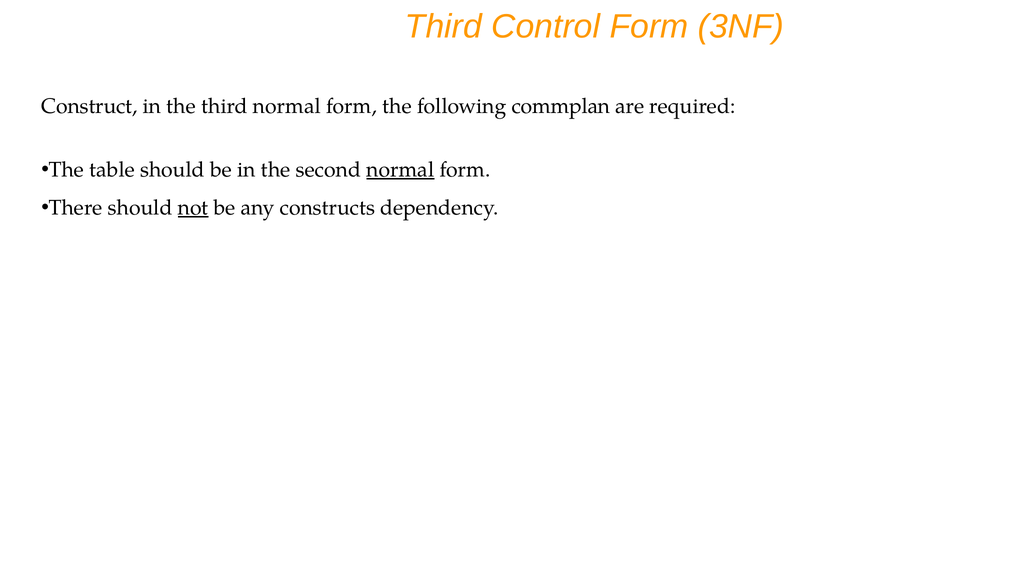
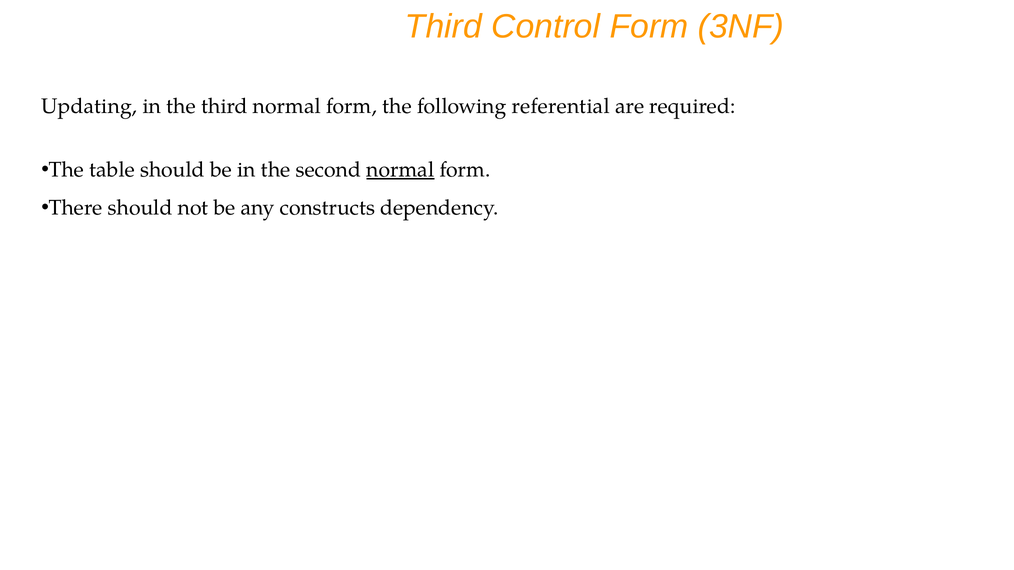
Construct: Construct -> Updating
commplan: commplan -> referential
not underline: present -> none
